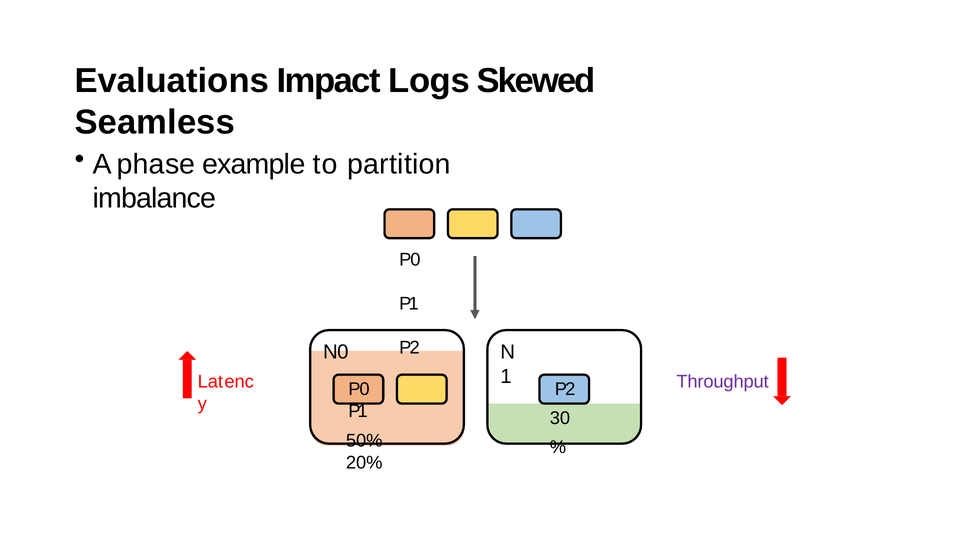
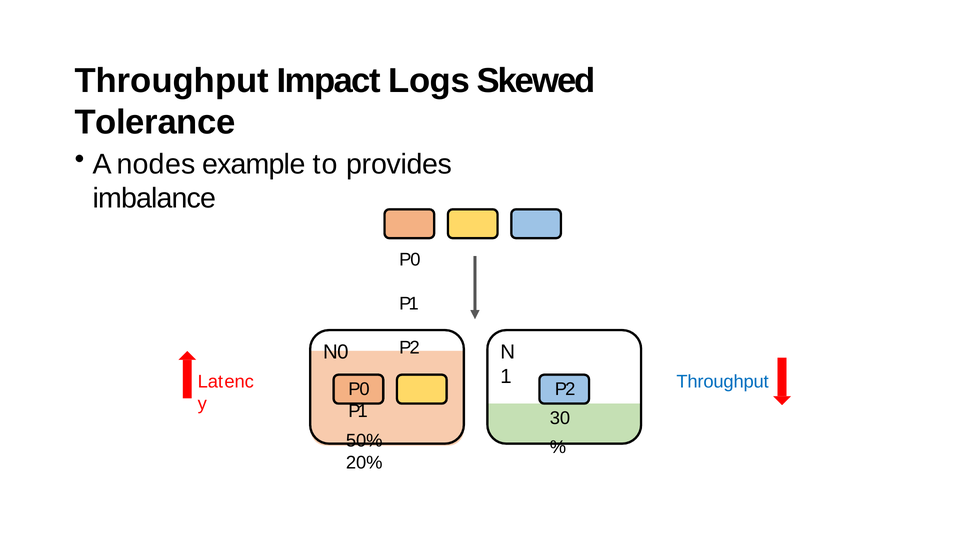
Evaluations at (172, 81): Evaluations -> Throughput
Seamless: Seamless -> Tolerance
phase: phase -> nodes
partition: partition -> provides
Throughput at (723, 382) colour: purple -> blue
